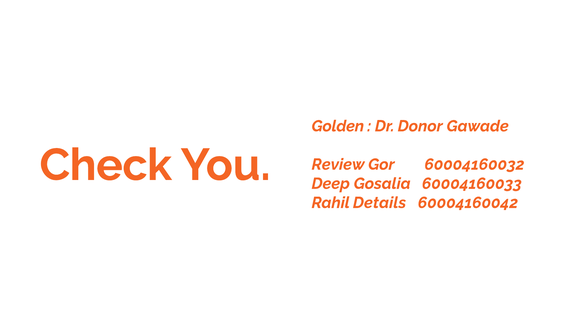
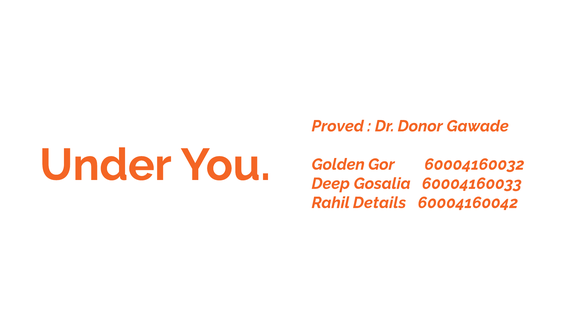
Golden: Golden -> Proved
Check: Check -> Under
Review: Review -> Golden
